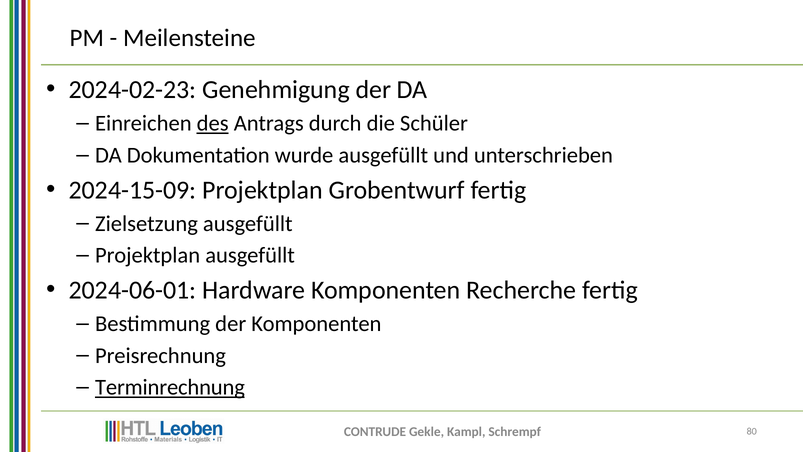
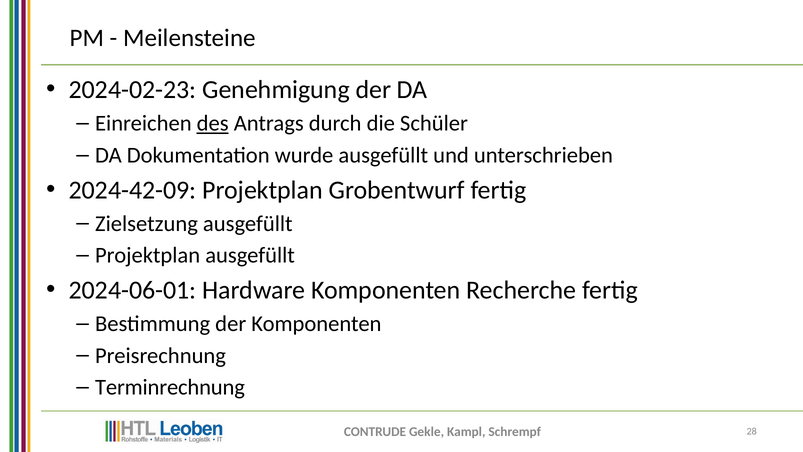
2024-15-09: 2024-15-09 -> 2024-42-09
Terminrechnung underline: present -> none
80: 80 -> 28
